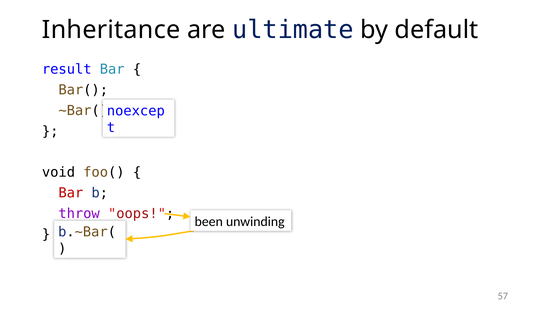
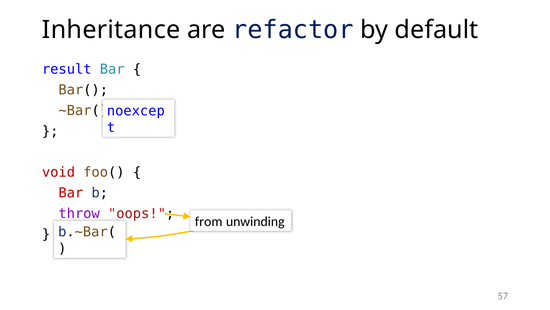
ultimate: ultimate -> refactor
void colour: black -> red
been: been -> from
